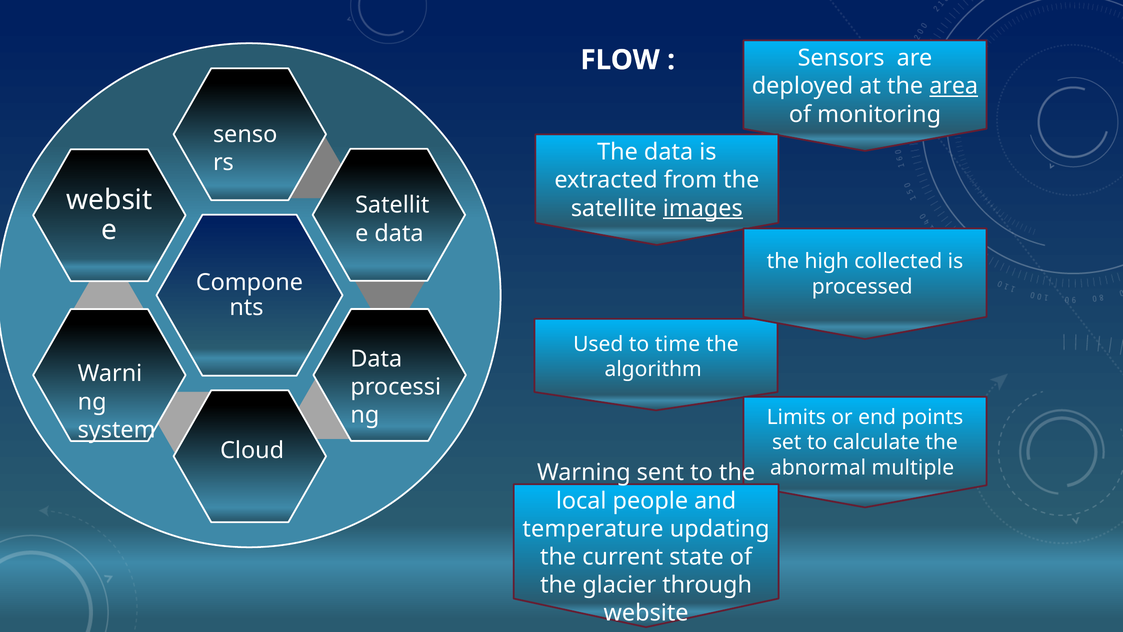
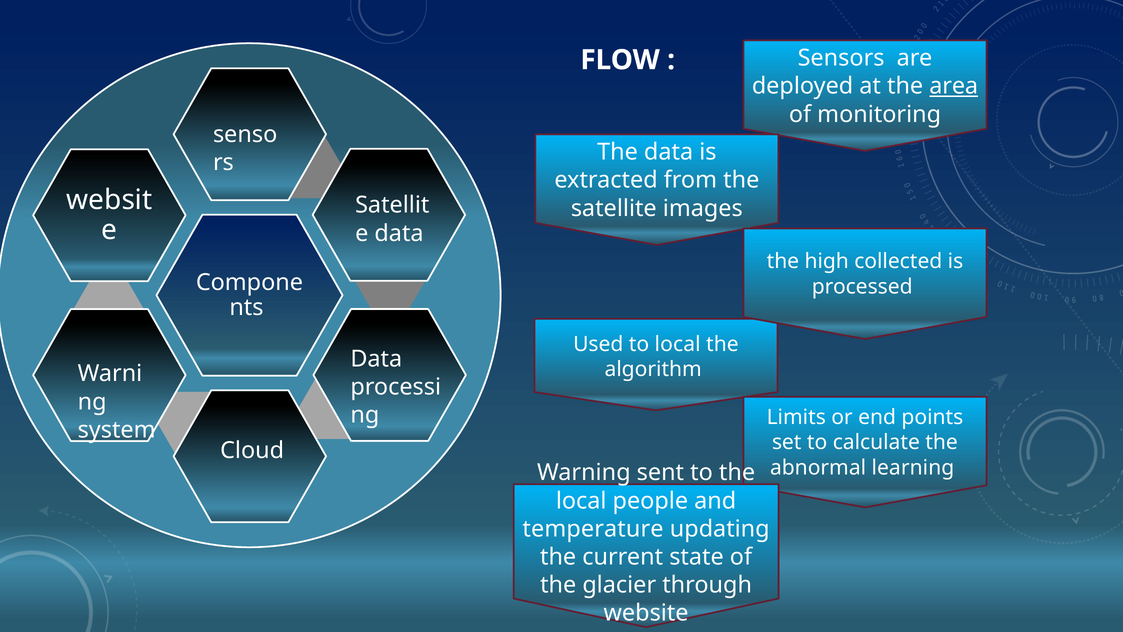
images underline: present -> none
to time: time -> local
multiple: multiple -> learning
